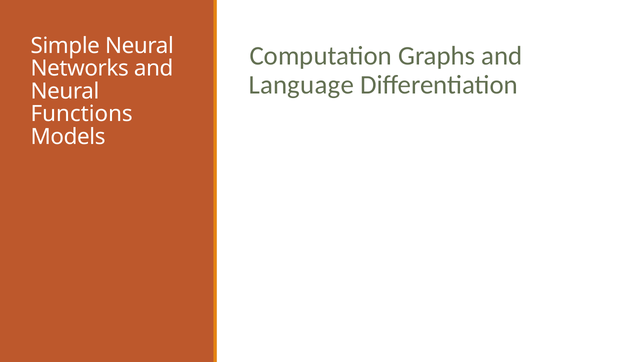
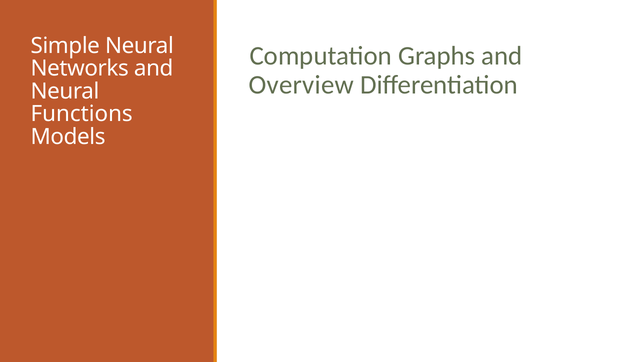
Language: Language -> Overview
